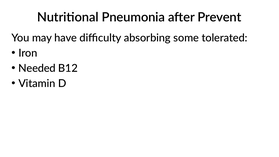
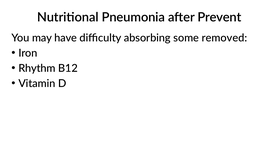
tolerated: tolerated -> removed
Needed: Needed -> Rhythm
